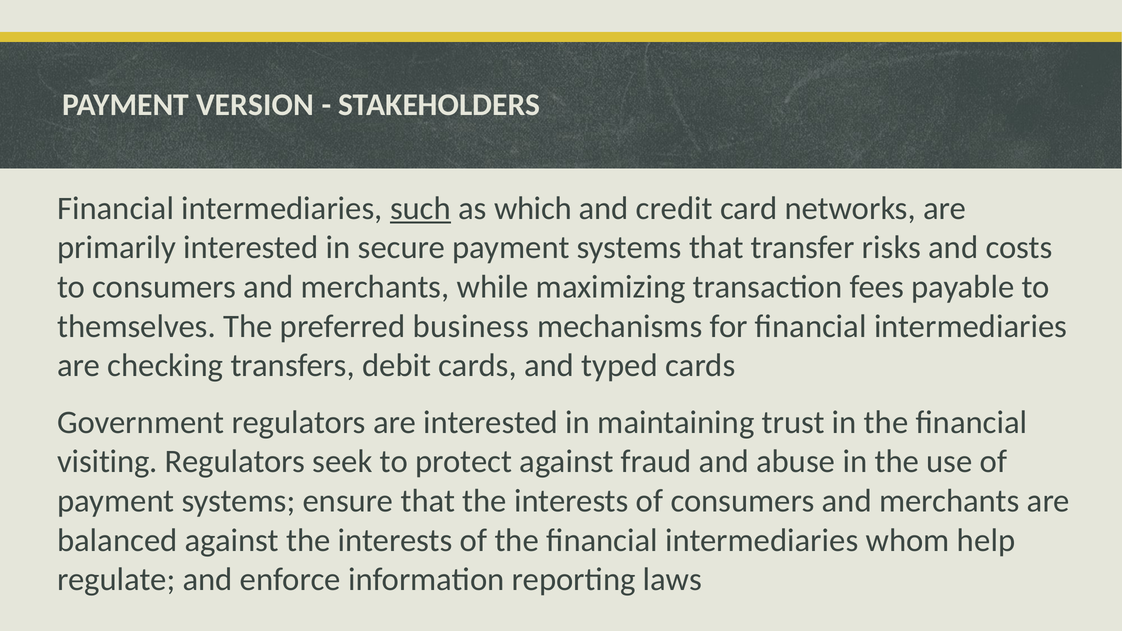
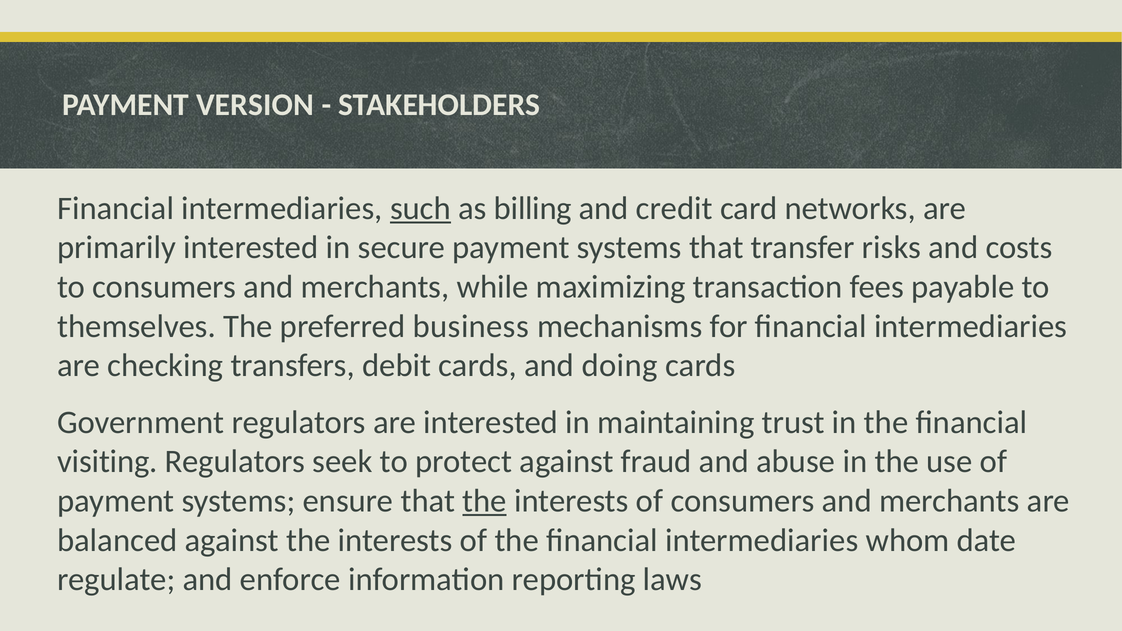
which: which -> billing
typed: typed -> doing
the at (484, 501) underline: none -> present
help: help -> date
